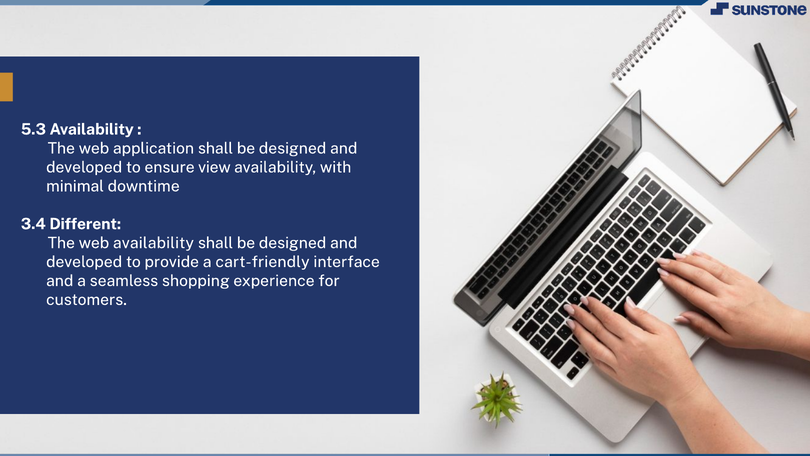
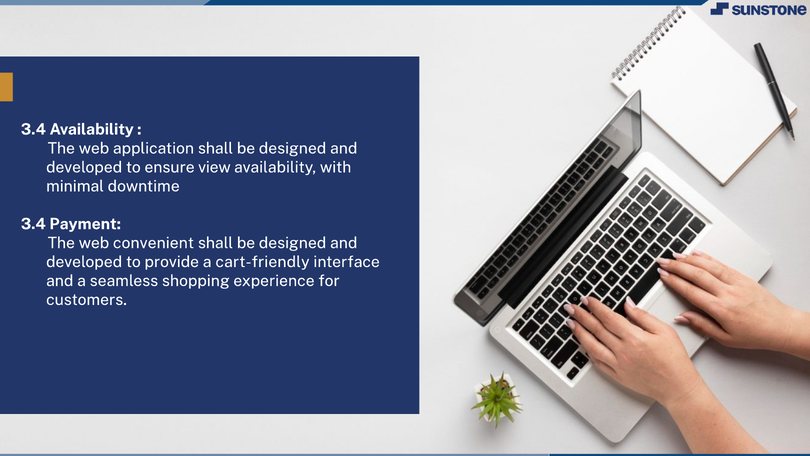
5.3 at (33, 129): 5.3 -> 3.4
Different: Different -> Payment
web availability: availability -> convenient
